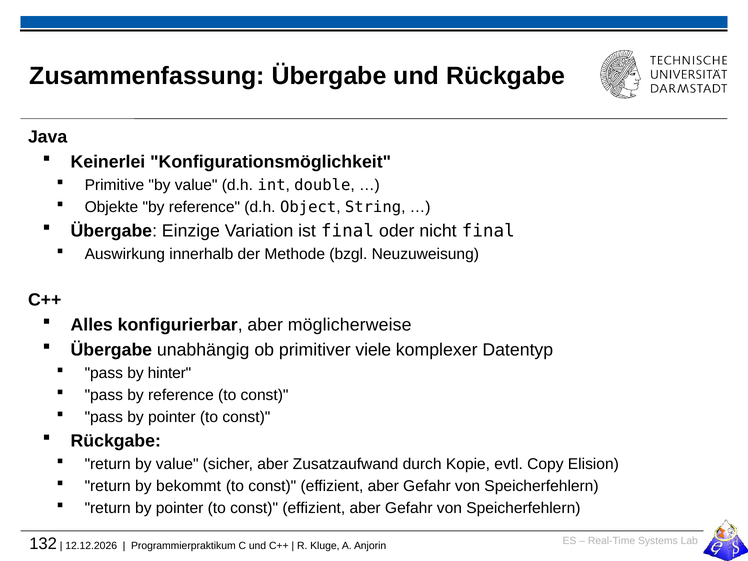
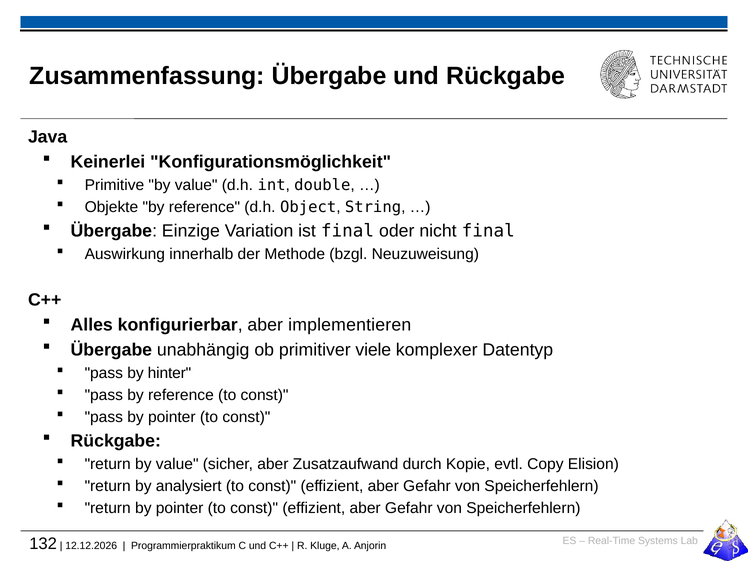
möglicherweise: möglicherweise -> implementieren
bekommt: bekommt -> analysiert
